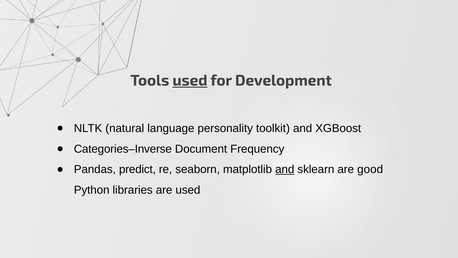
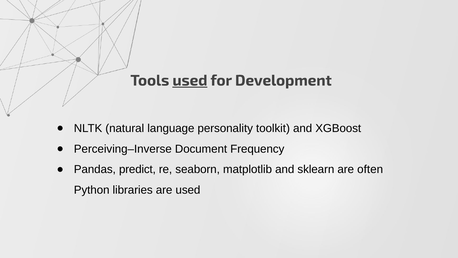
Categories–Inverse: Categories–Inverse -> Perceiving–Inverse
and at (285, 169) underline: present -> none
good: good -> often
